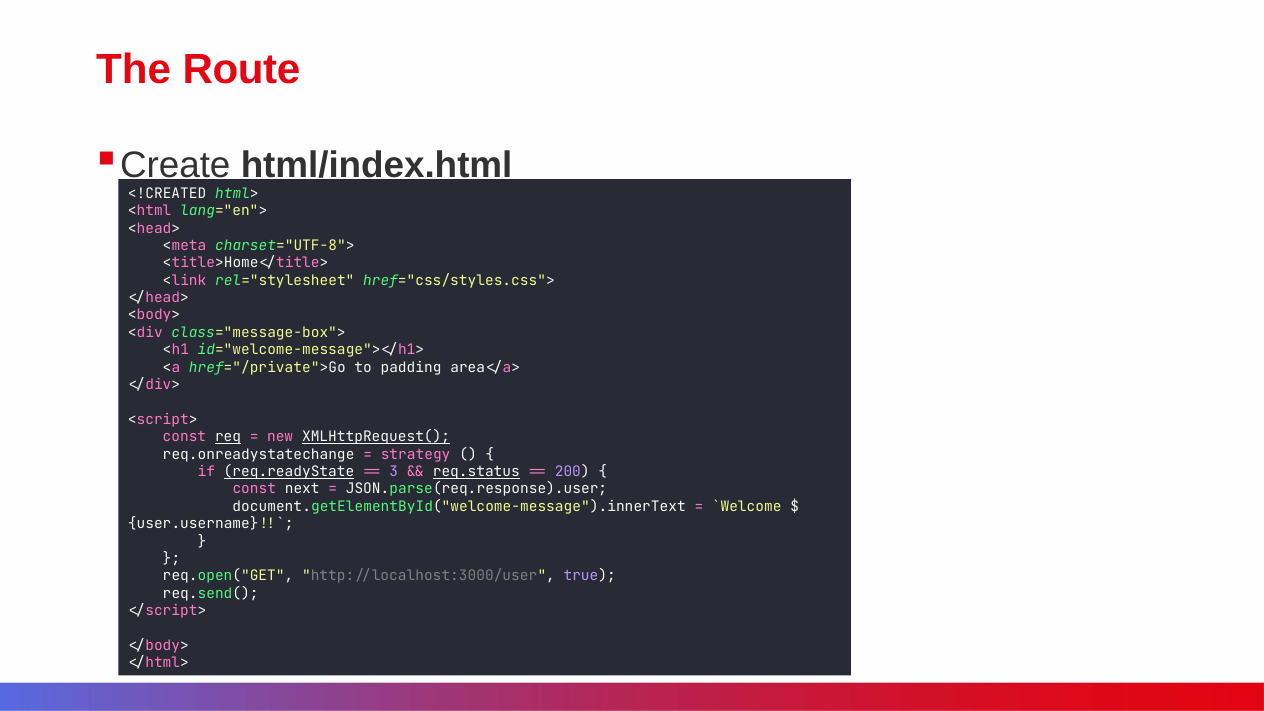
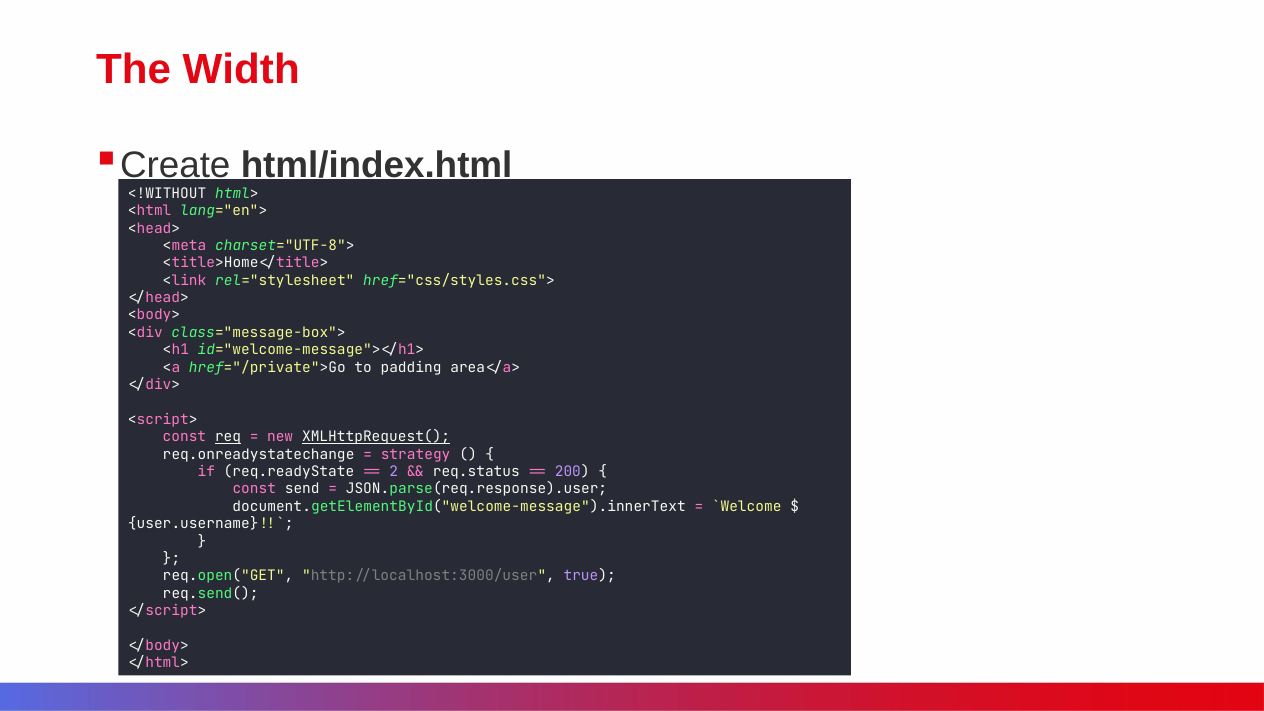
Route: Route -> Width
<!CREATED: <!CREATED -> <!WITHOUT
req.readyState underline: present -> none
3: 3 -> 2
req.status underline: present -> none
next: next -> send
